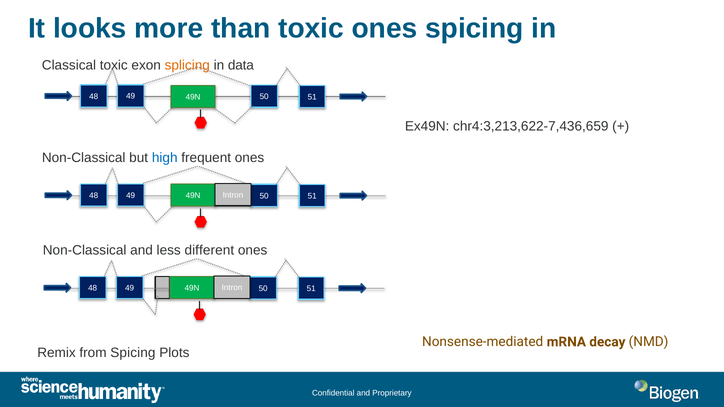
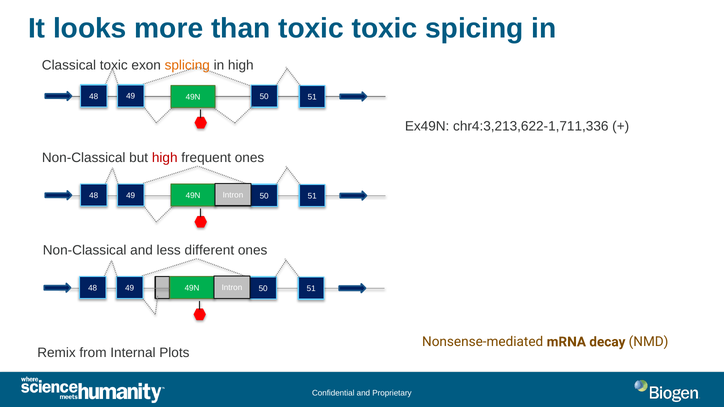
toxic ones: ones -> toxic
in data: data -> high
chr4:3,213,622-7,436,659: chr4:3,213,622-7,436,659 -> chr4:3,213,622-1,711,336
high at (165, 158) colour: blue -> red
from Spicing: Spicing -> Internal
